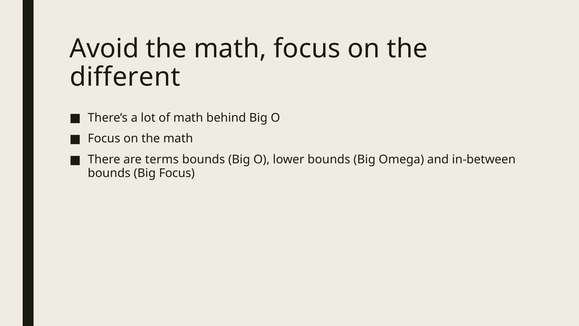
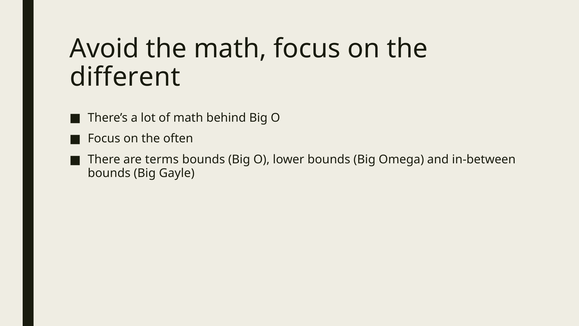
on the math: math -> often
Big Focus: Focus -> Gayle
